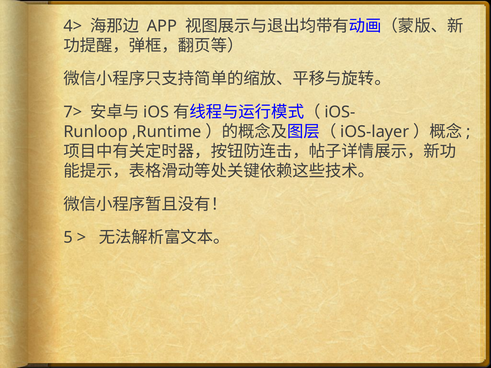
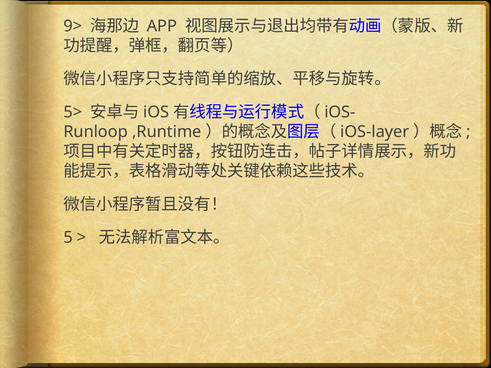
4>: 4> -> 9>
7>: 7> -> 5>
